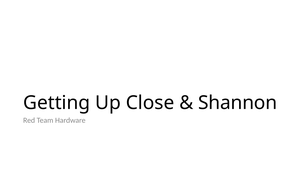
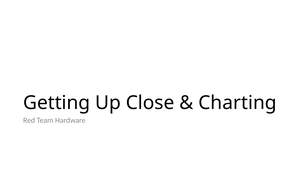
Shannon: Shannon -> Charting
